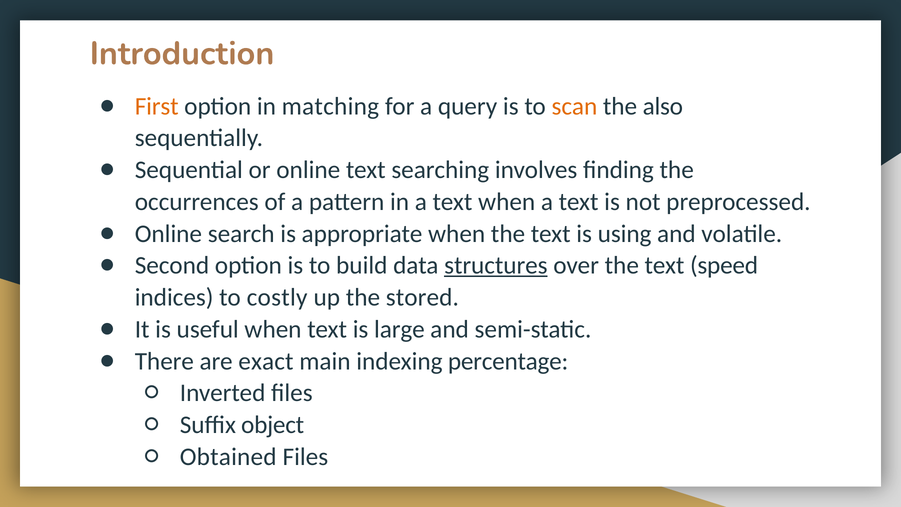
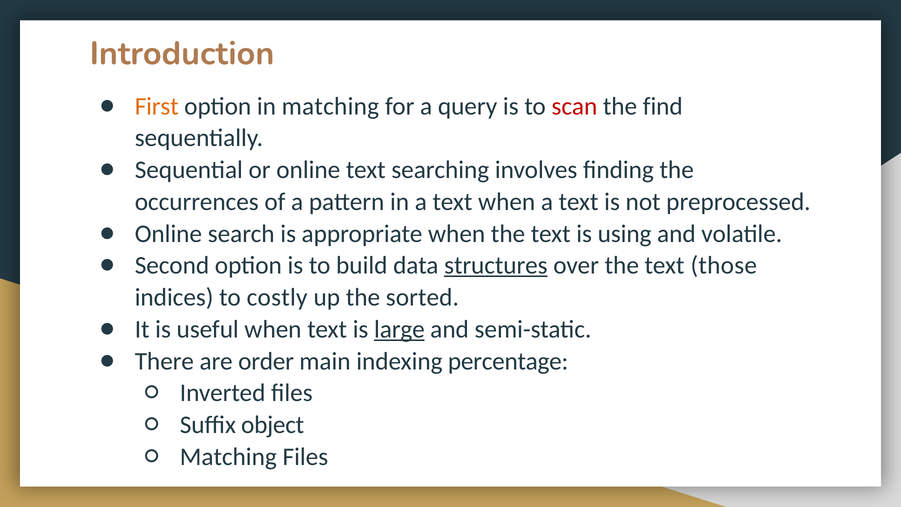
scan colour: orange -> red
also: also -> find
speed: speed -> those
stored: stored -> sorted
large underline: none -> present
exact: exact -> order
Obtained at (228, 457): Obtained -> Matching
